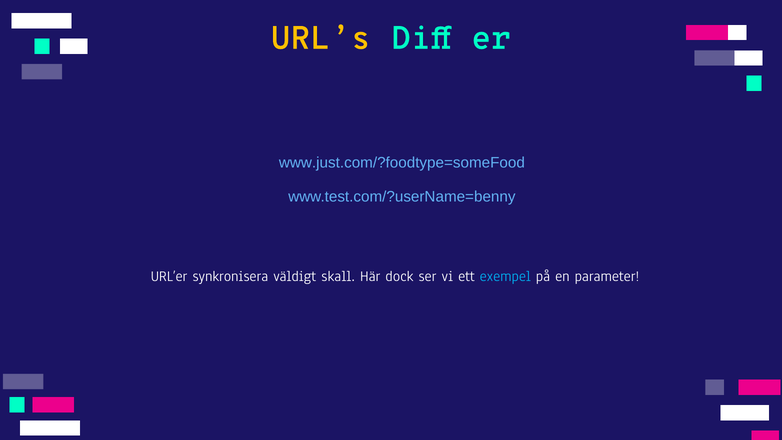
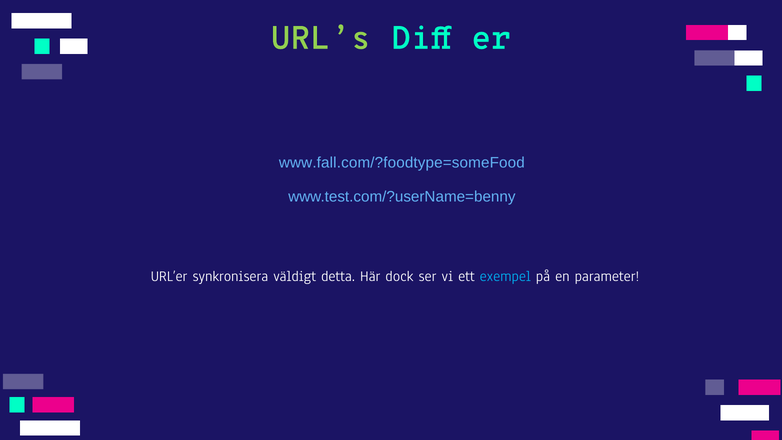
URL’s colour: yellow -> light green
www.just.com/?foodtype=someFood: www.just.com/?foodtype=someFood -> www.fall.com/?foodtype=someFood
skall: skall -> detta
